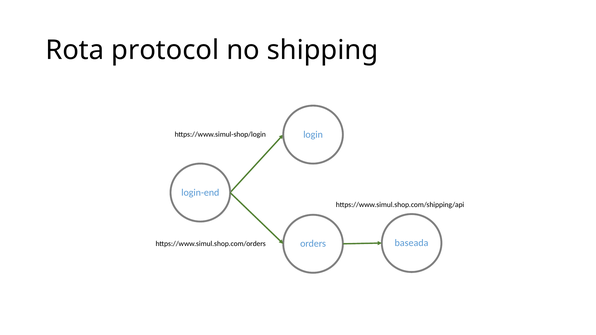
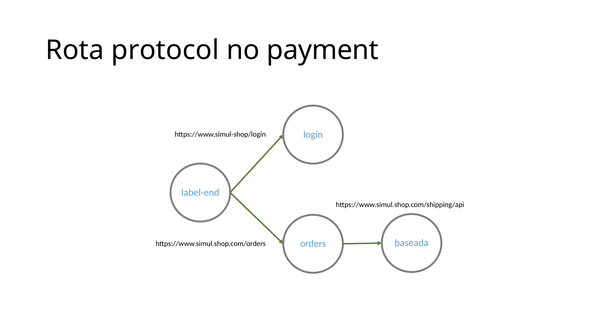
shipping: shipping -> payment
login-end: login-end -> label-end
